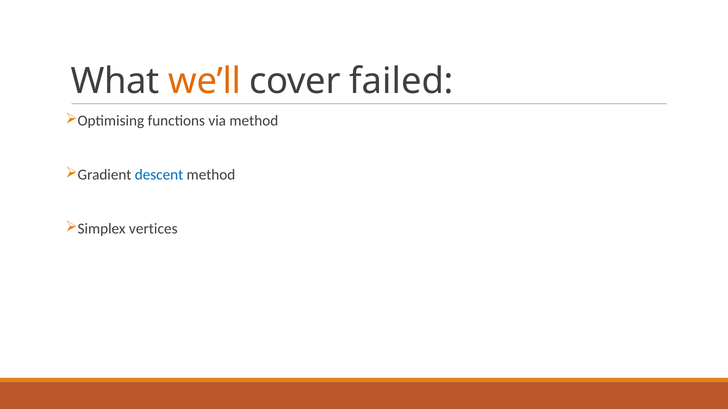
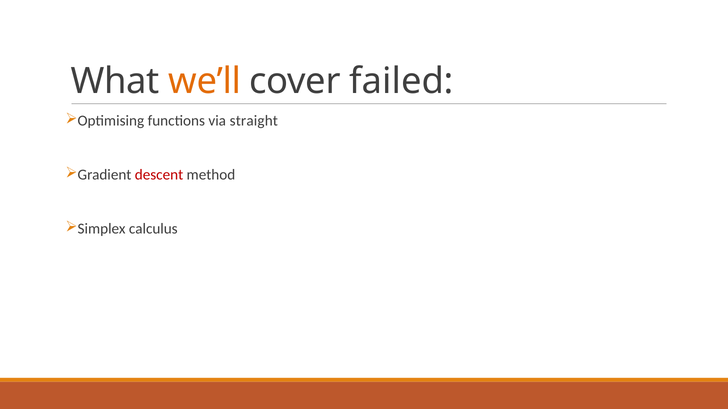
via method: method -> straight
descent colour: blue -> red
vertices: vertices -> calculus
